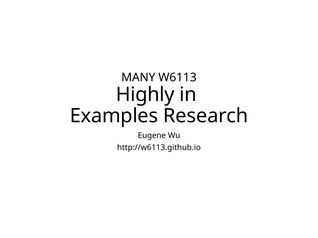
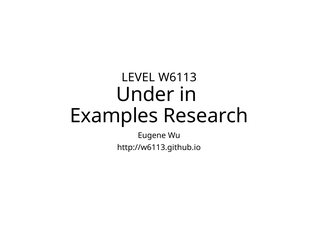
MANY: MANY -> LEVEL
Highly: Highly -> Under
